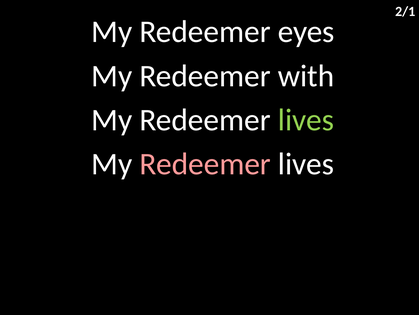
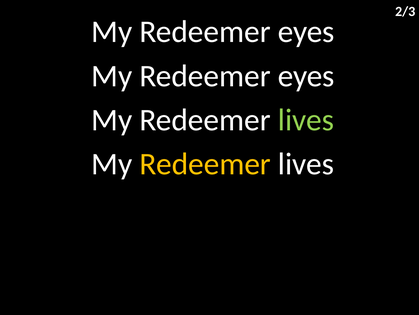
2/1: 2/1 -> 2/3
with at (306, 76): with -> eyes
Redeemer at (205, 164) colour: pink -> yellow
